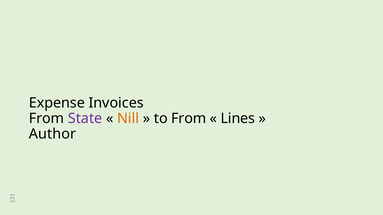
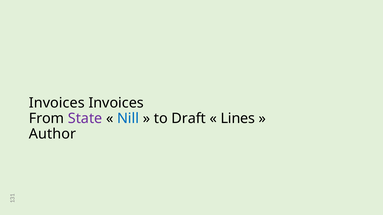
Expense at (57, 103): Expense -> Invoices
Nill colour: orange -> blue
to From: From -> Draft
